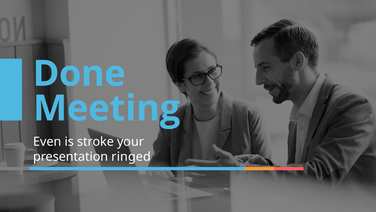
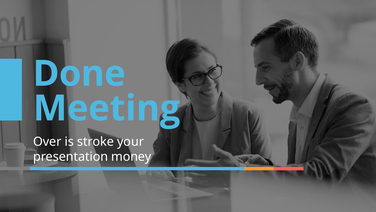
Even: Even -> Over
ringed: ringed -> money
